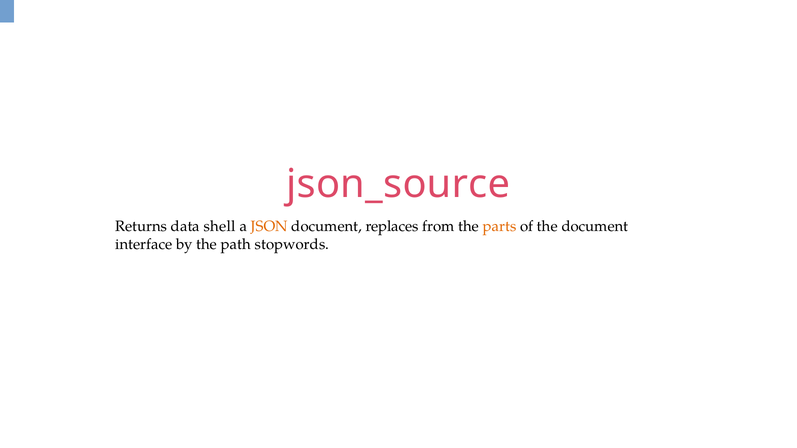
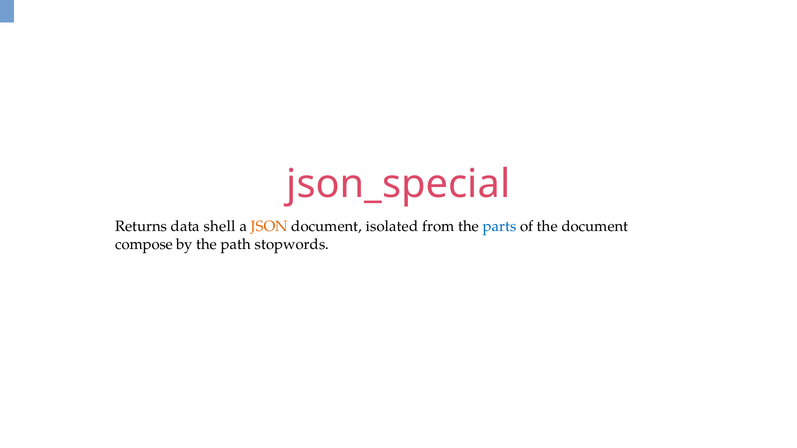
json_source: json_source -> json_special
replaces: replaces -> isolated
parts colour: orange -> blue
interface: interface -> compose
